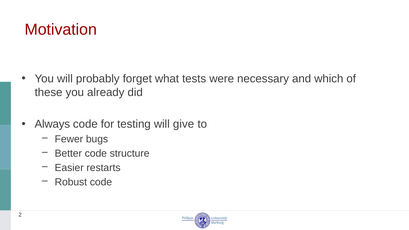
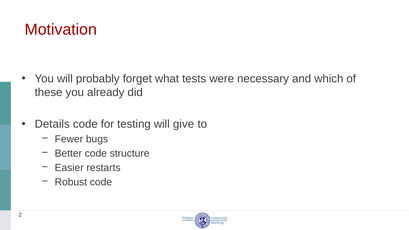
Always: Always -> Details
